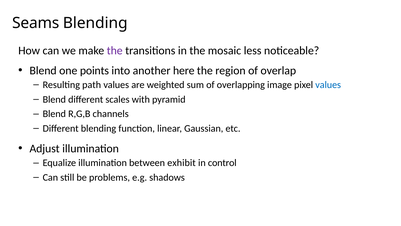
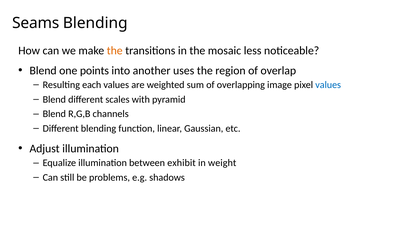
the at (115, 51) colour: purple -> orange
here: here -> uses
path: path -> each
control: control -> weight
